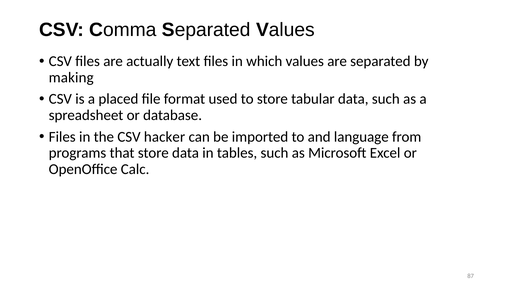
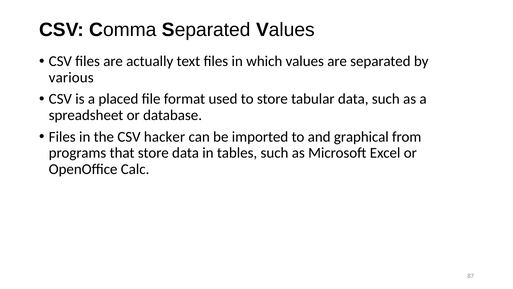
making: making -> various
language: language -> graphical
